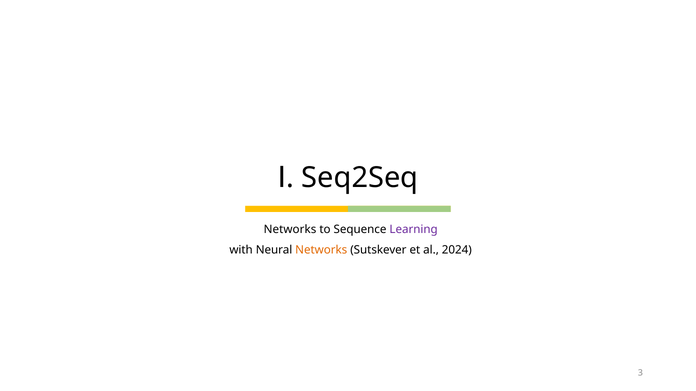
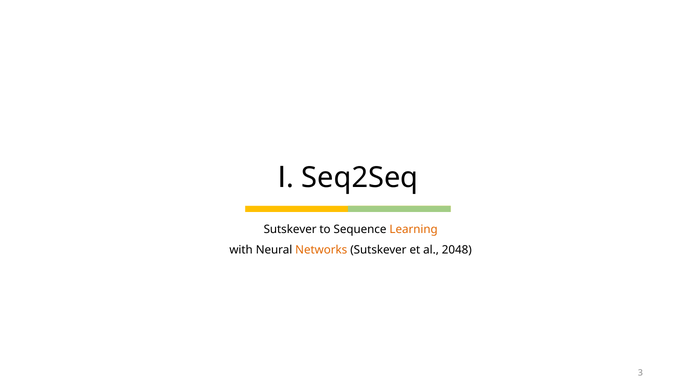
Networks at (290, 230): Networks -> Sutskever
Learning colour: purple -> orange
2024: 2024 -> 2048
